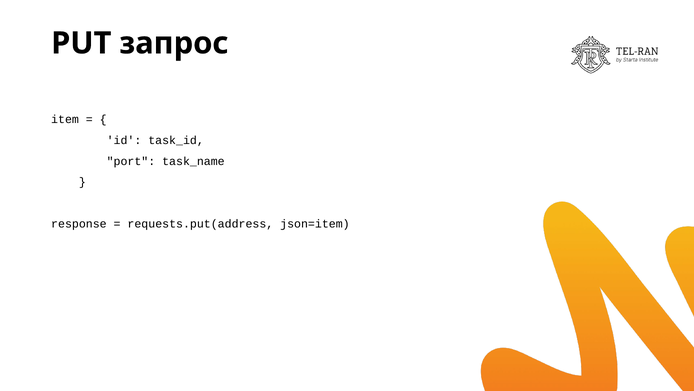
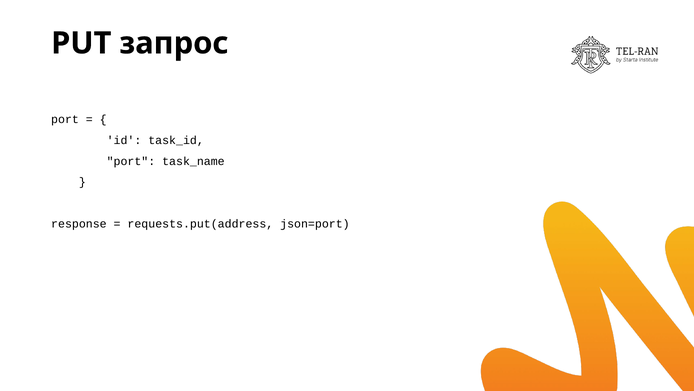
item at (65, 119): item -> port
json=item: json=item -> json=port
